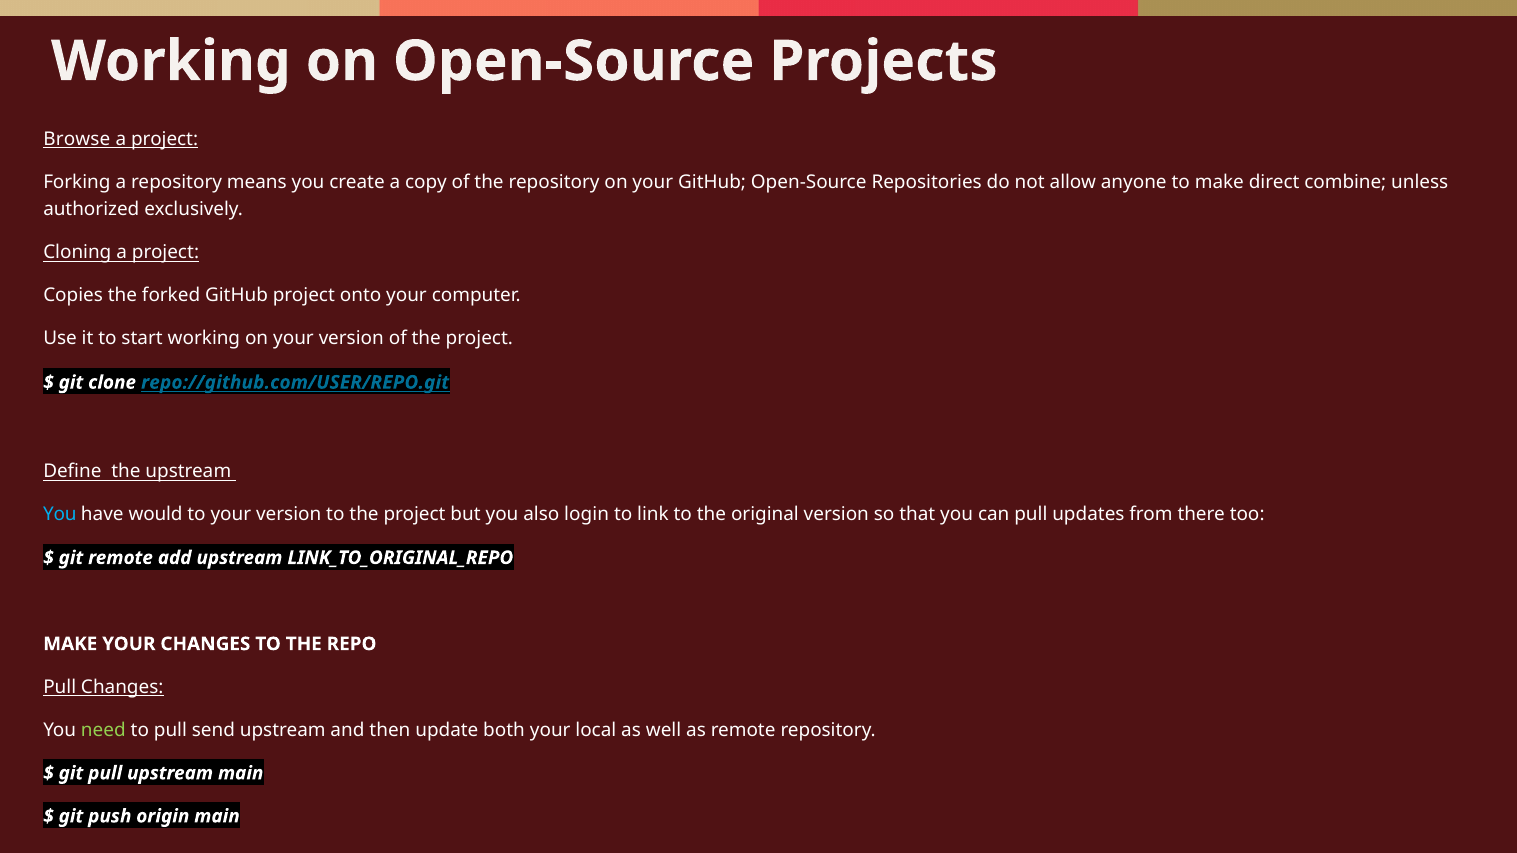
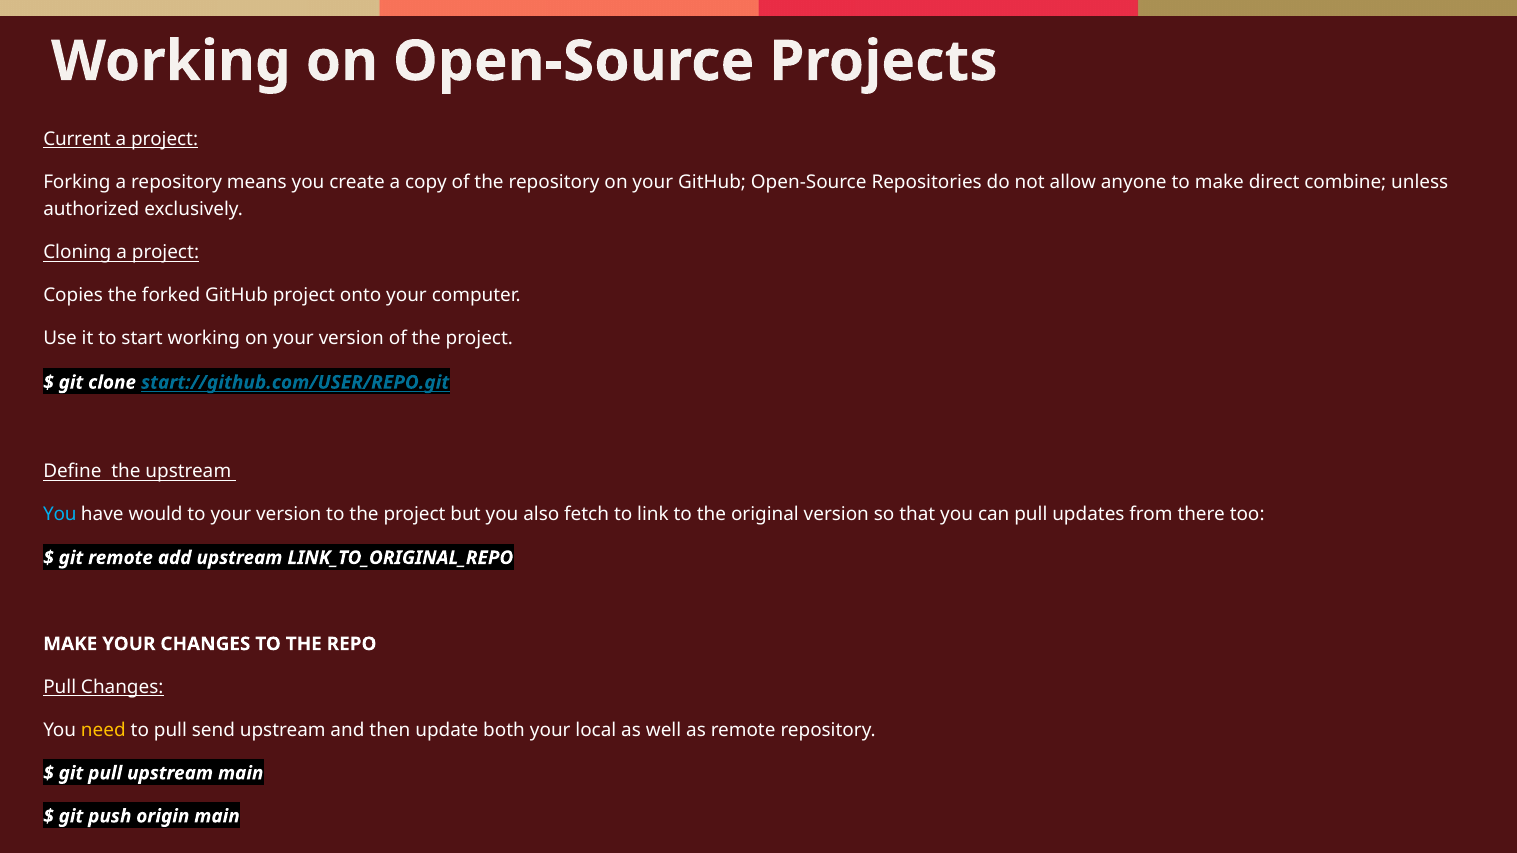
Browse: Browse -> Current
repo://github.com/USER/REPO.git: repo://github.com/USER/REPO.git -> start://github.com/USER/REPO.git
login: login -> fetch
need colour: light green -> yellow
